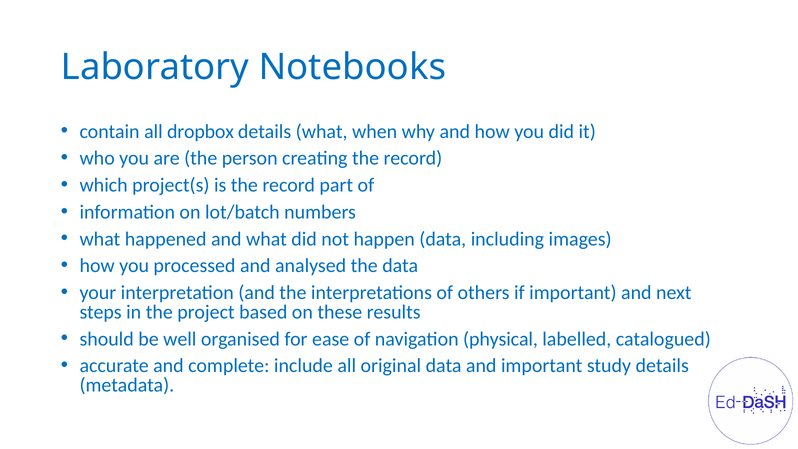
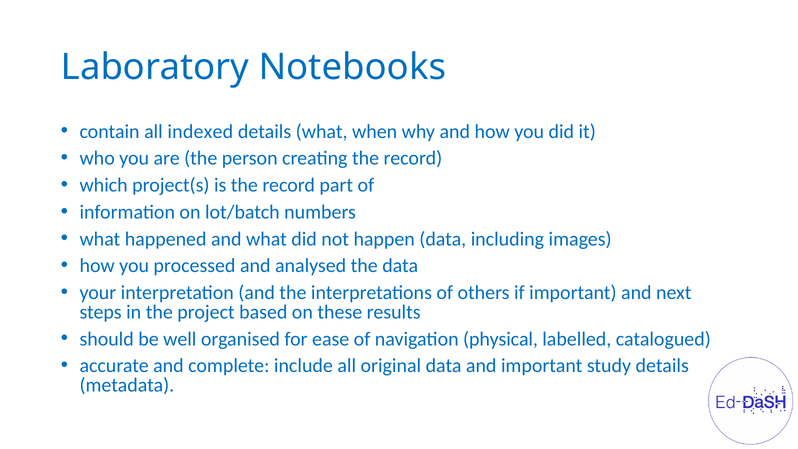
dropbox: dropbox -> indexed
